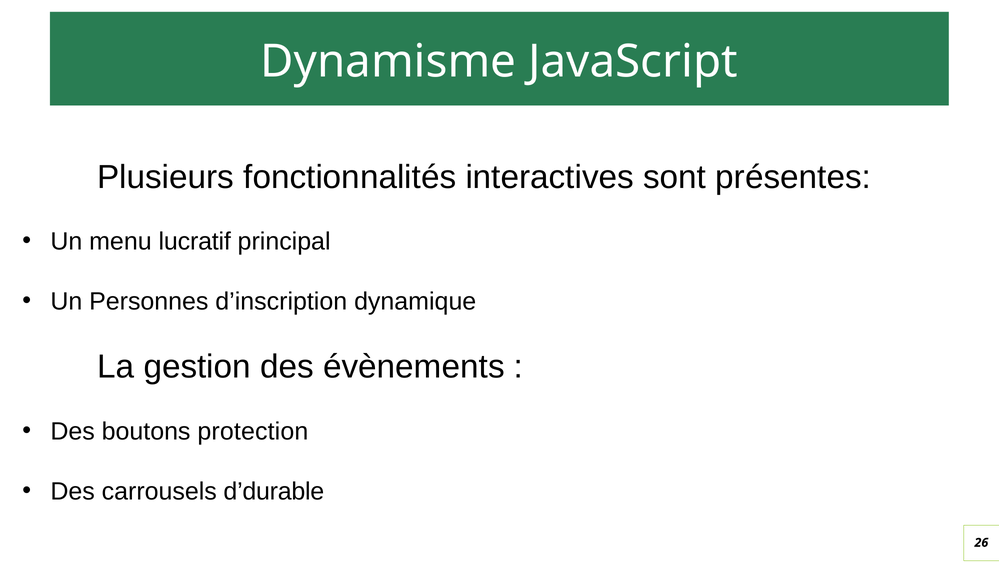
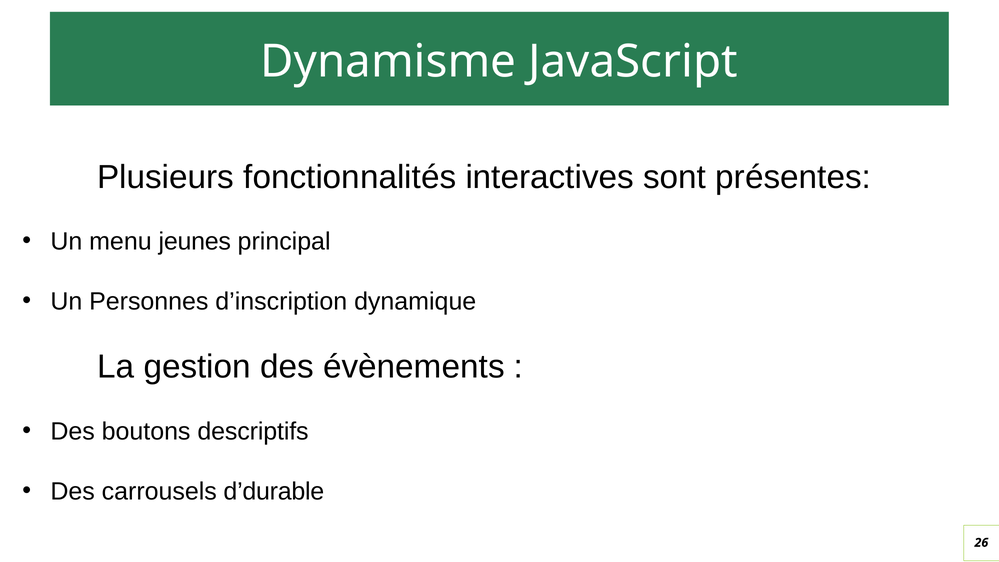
lucratif: lucratif -> jeunes
protection: protection -> descriptifs
